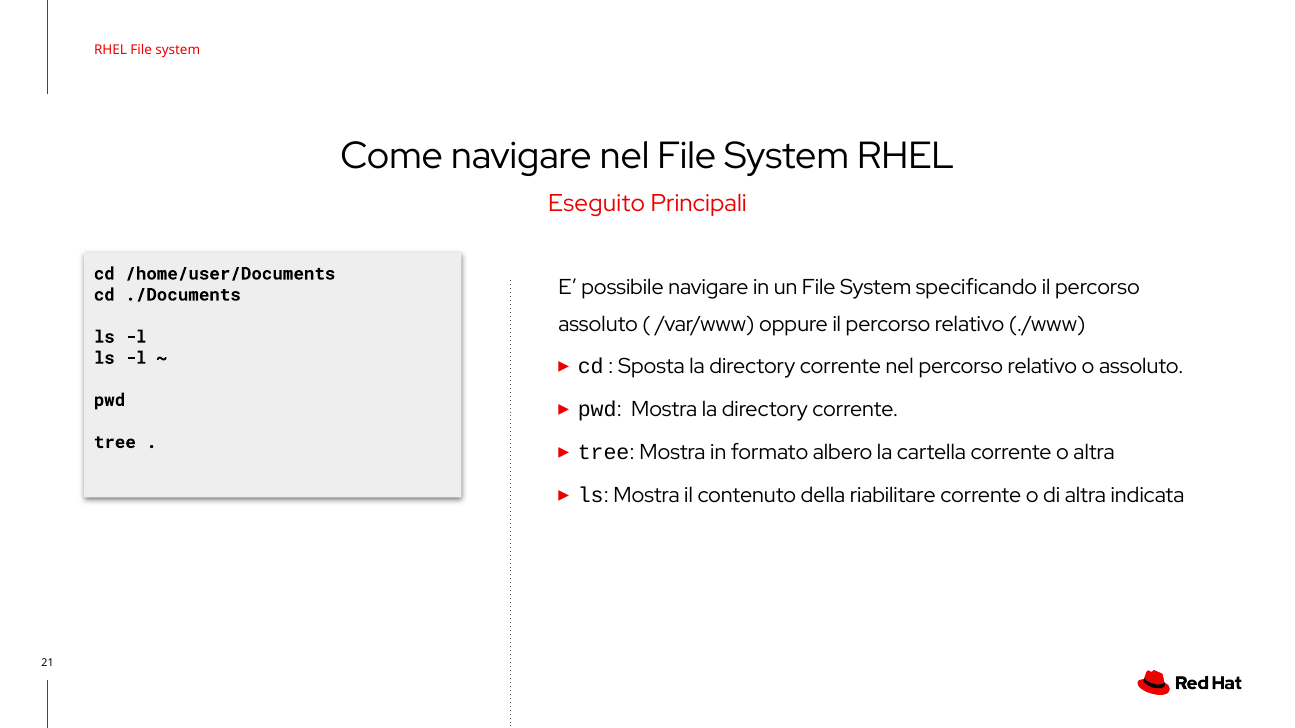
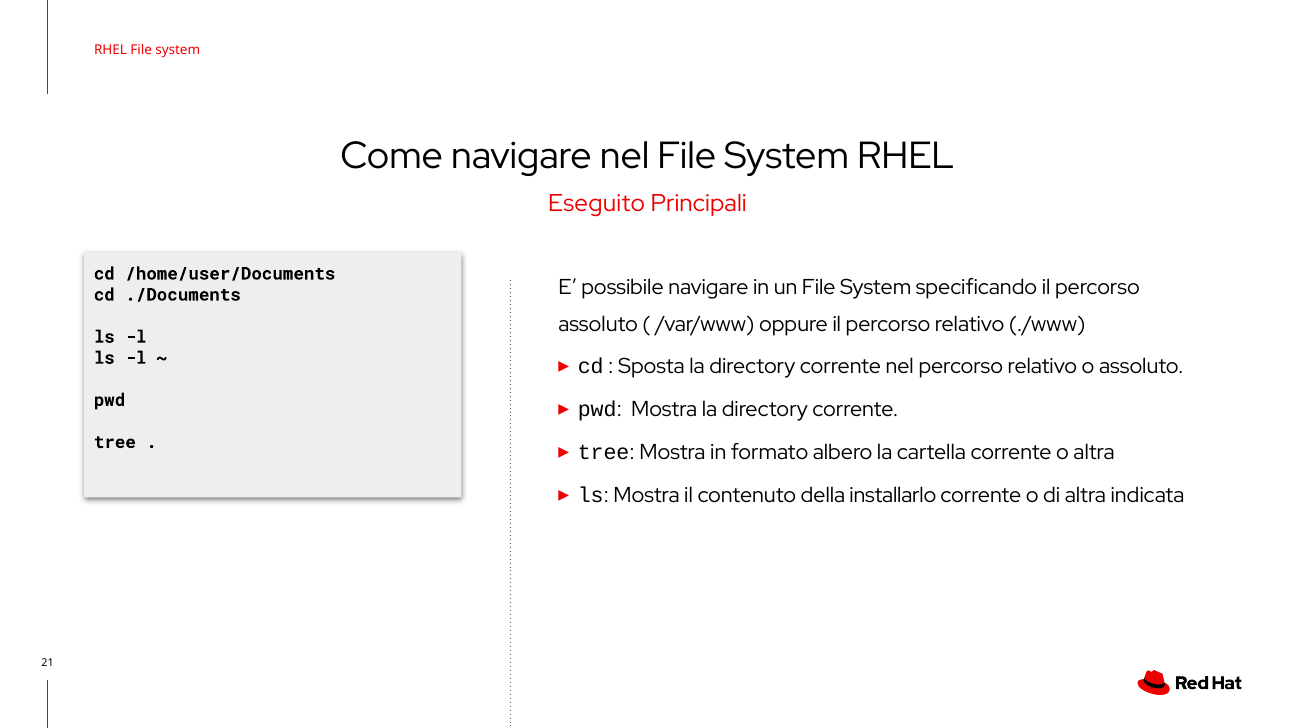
riabilitare: riabilitare -> installarlo
